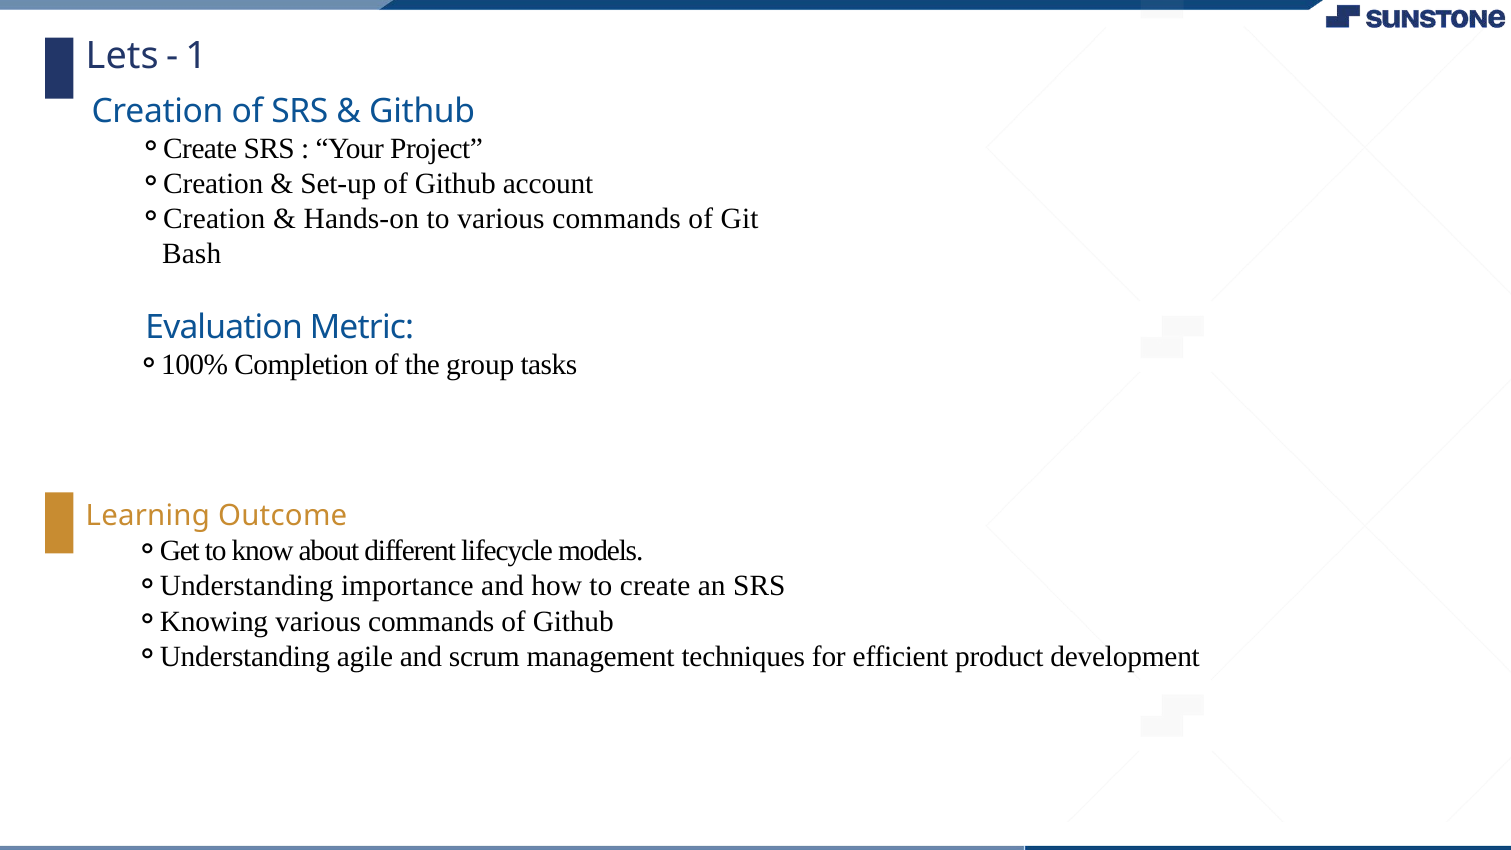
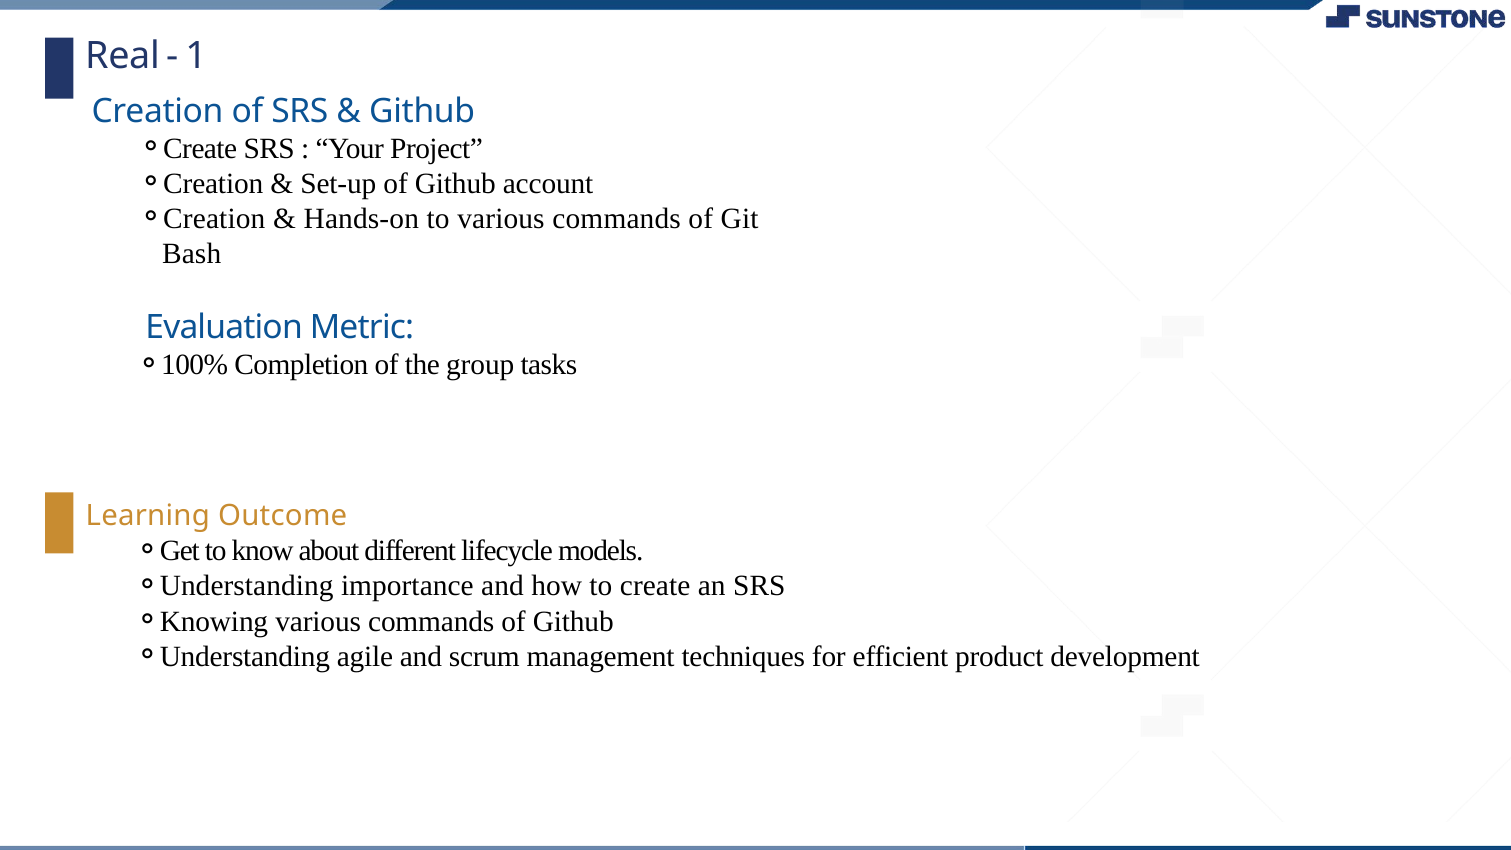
Lets: Lets -> Real
